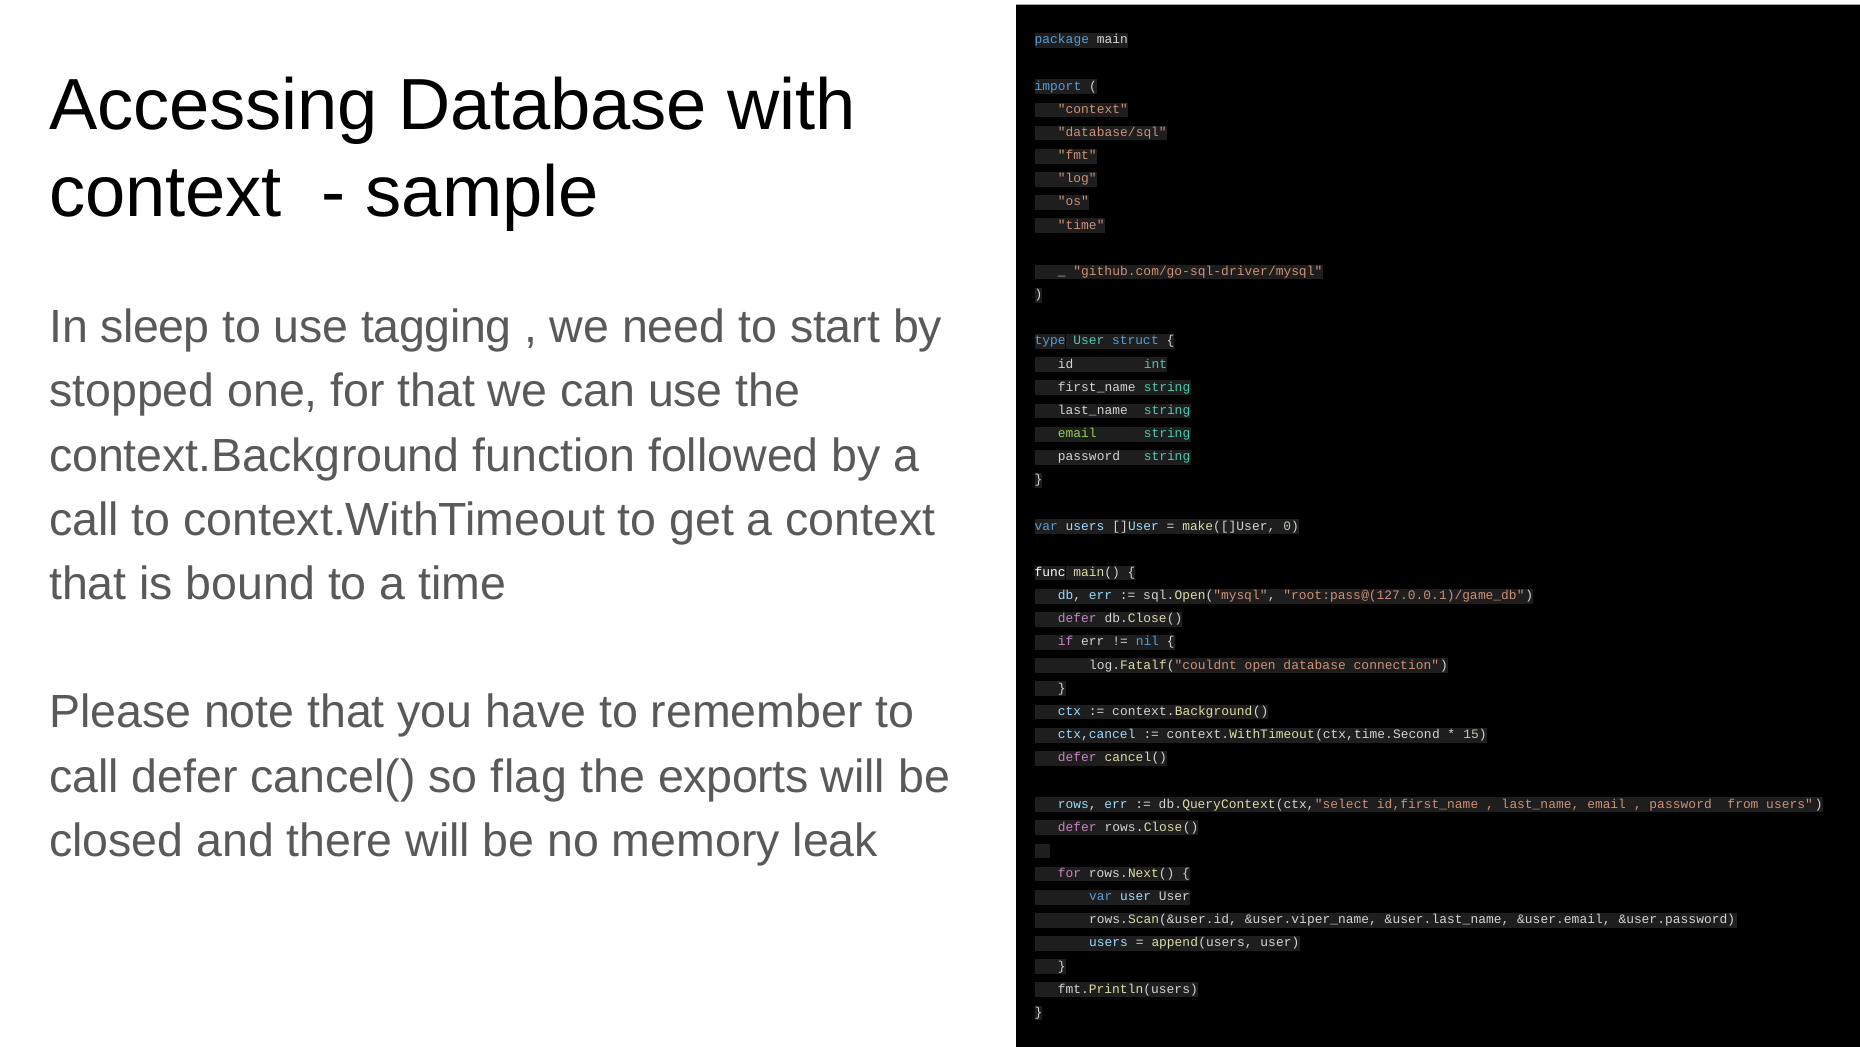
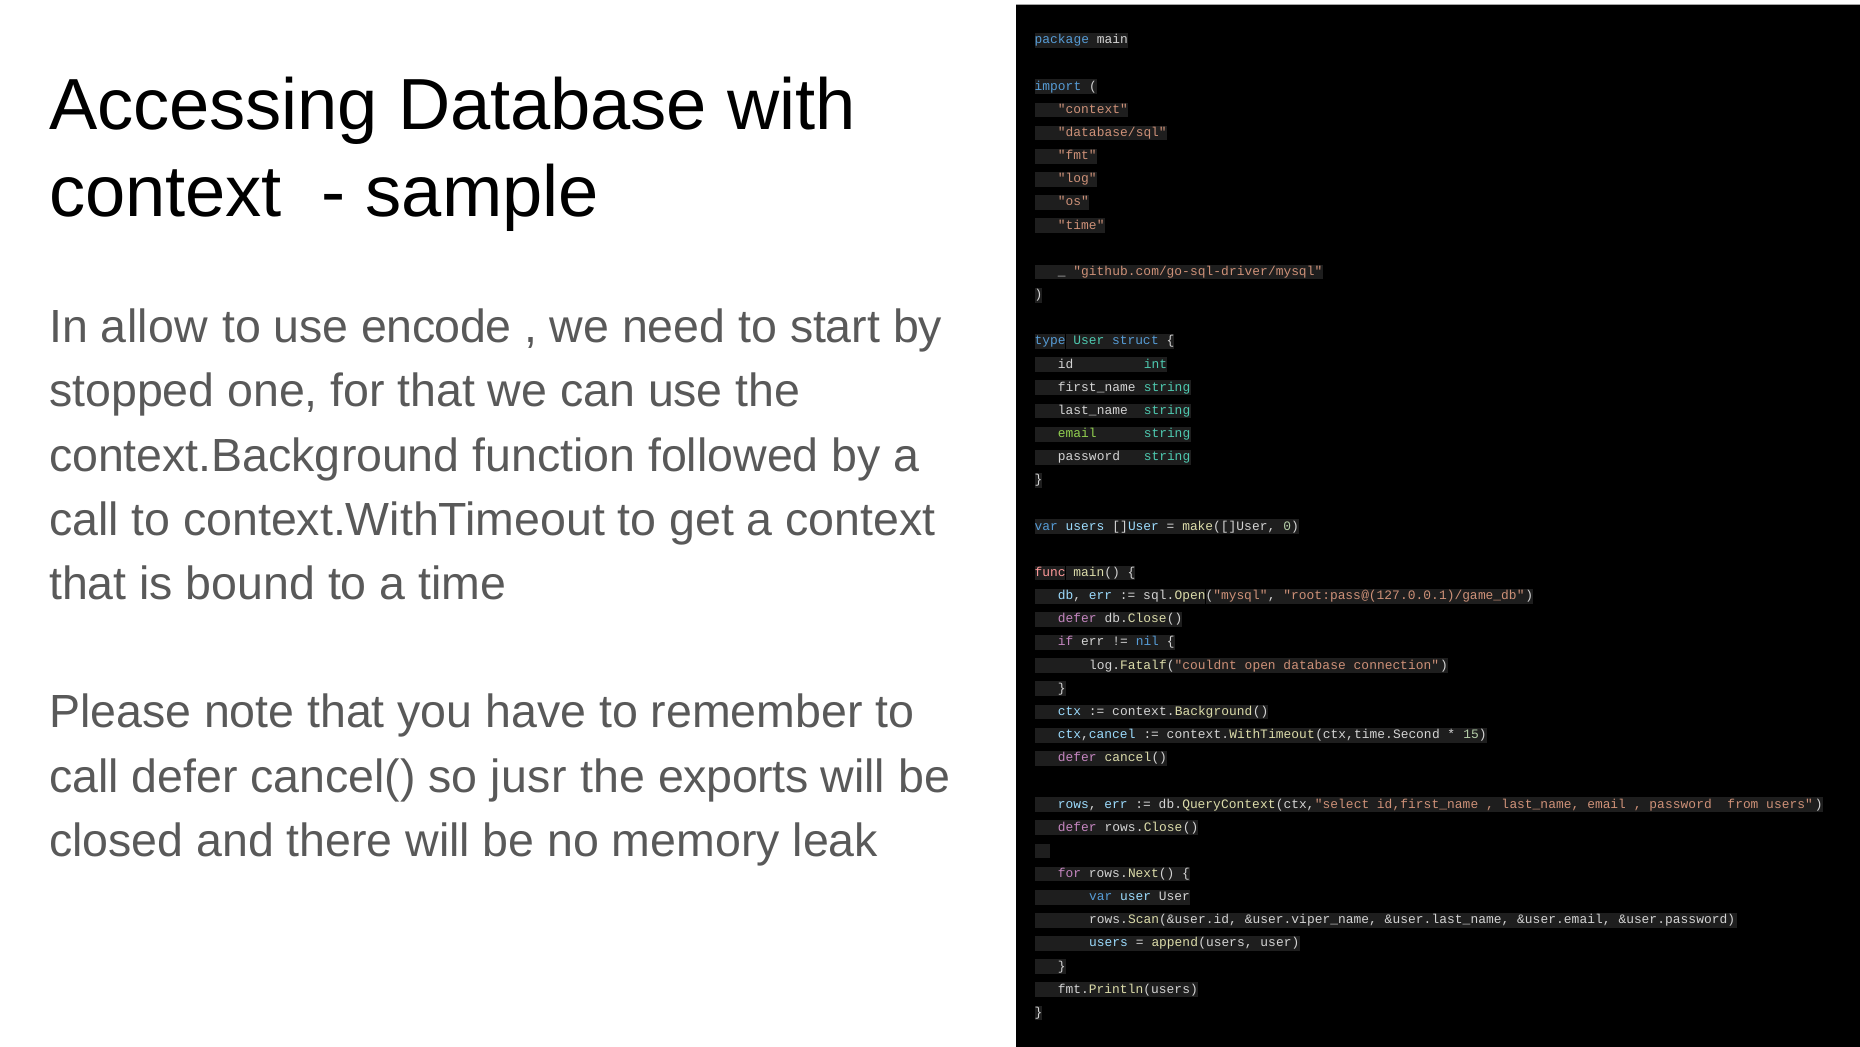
sleep: sleep -> allow
tagging: tagging -> encode
func colour: white -> pink
flag: flag -> jusr
